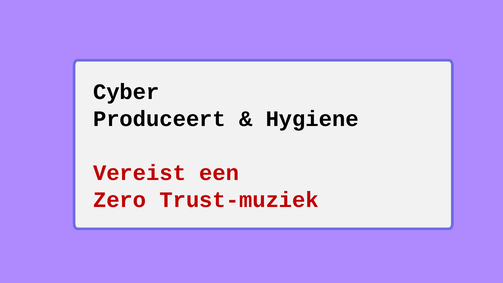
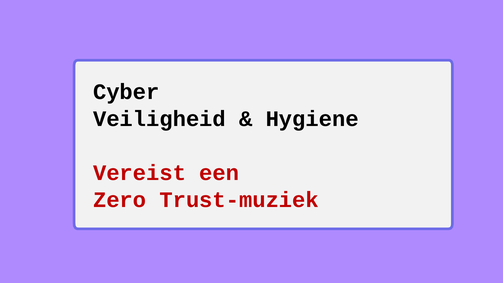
Produceert: Produceert -> Veiligheid
